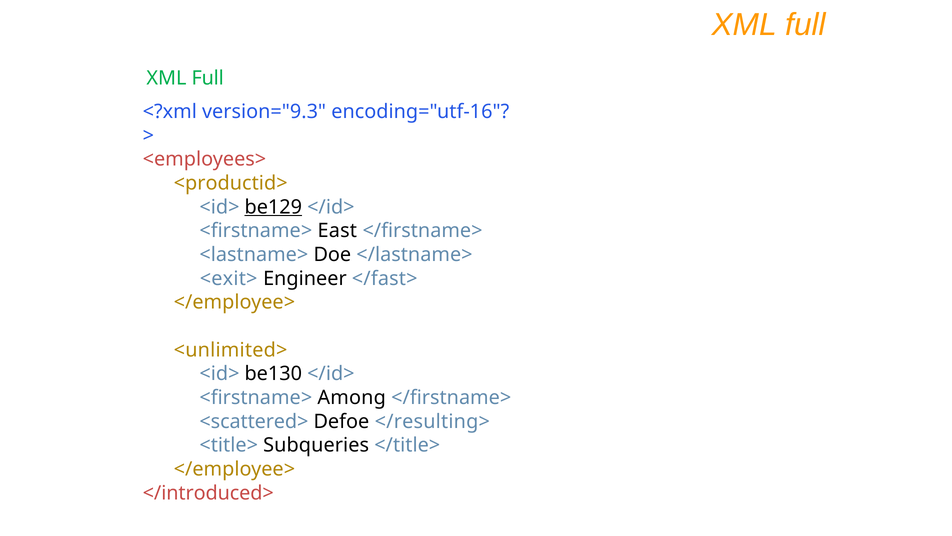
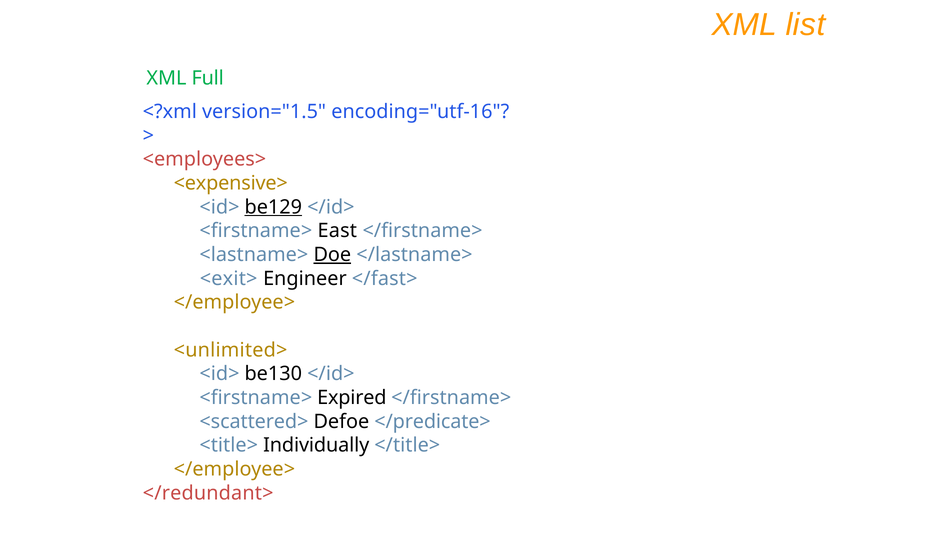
full at (806, 25): full -> list
version="9.3: version="9.3 -> version="1.5
<productid>: <productid> -> <expensive>
Doe underline: none -> present
Among: Among -> Expired
</resulting>: </resulting> -> </predicate>
Subqueries: Subqueries -> Individually
</introduced>: </introduced> -> </redundant>
